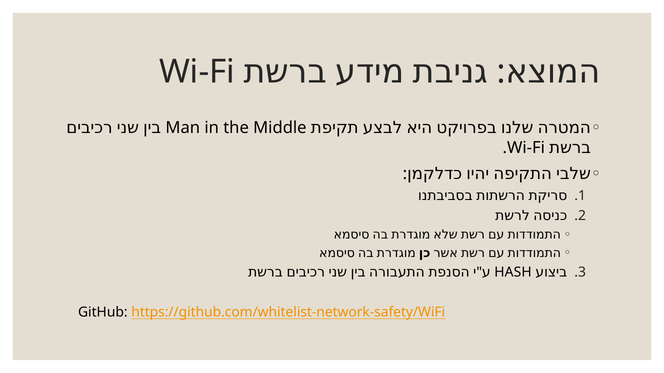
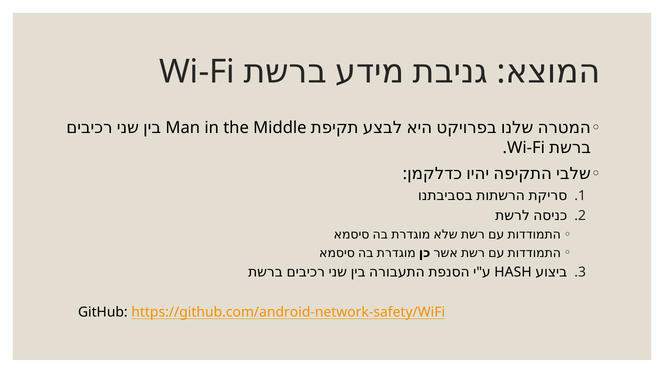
https://github.com/whitelist-network-safety/WiFi: https://github.com/whitelist-network-safety/WiFi -> https://github.com/android-network-safety/WiFi
